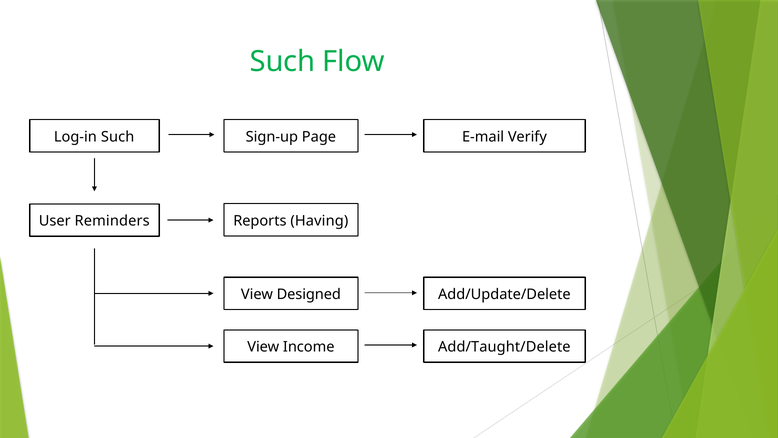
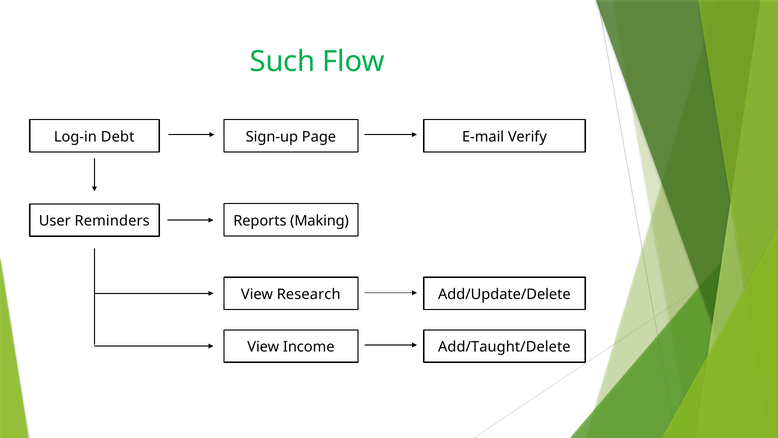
Log-in Such: Such -> Debt
Having: Having -> Making
Designed: Designed -> Research
